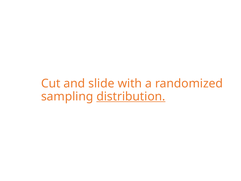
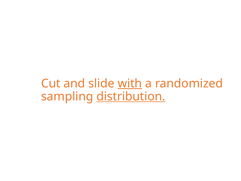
with underline: none -> present
